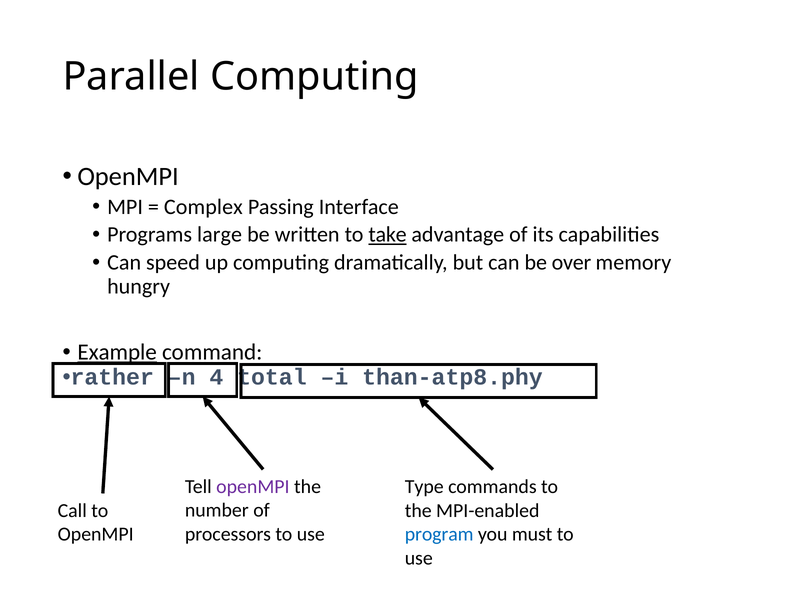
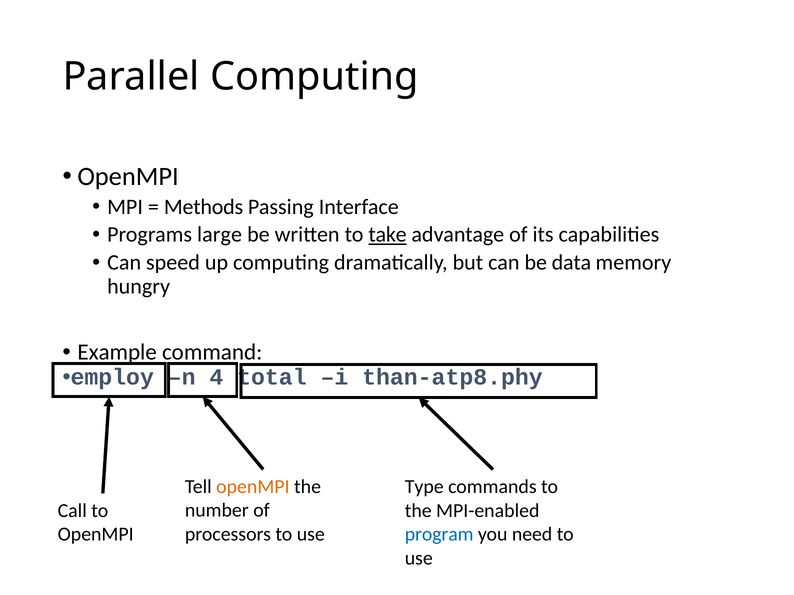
Complex: Complex -> Methods
over: over -> data
Example underline: present -> none
rather: rather -> employ
openMPI at (253, 487) colour: purple -> orange
must: must -> need
